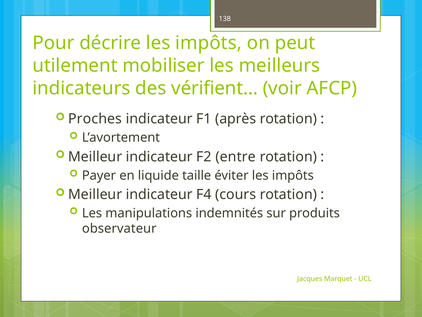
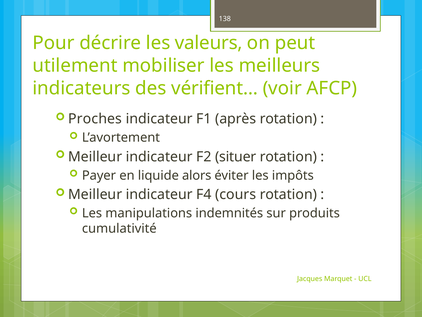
décrire les impôts: impôts -> valeurs
entre: entre -> situer
taille: taille -> alors
observateur: observateur -> cumulativité
